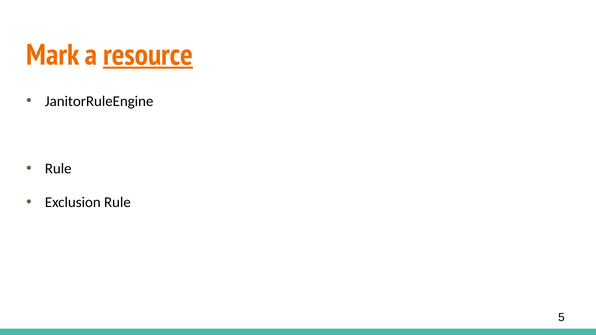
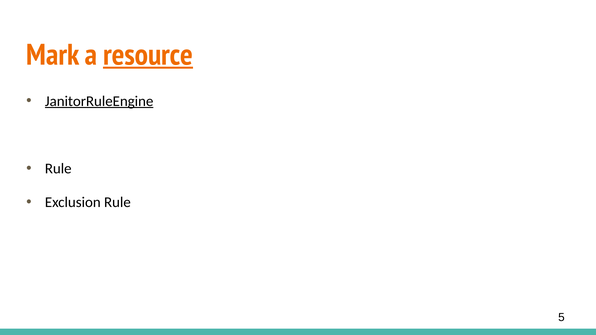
JanitorRuleEngine underline: none -> present
